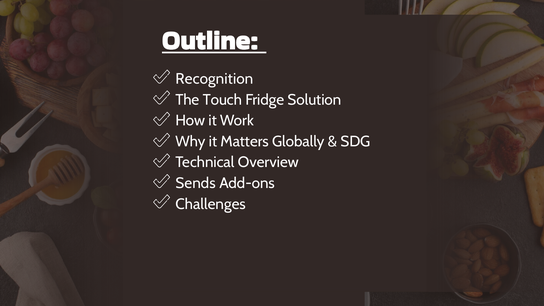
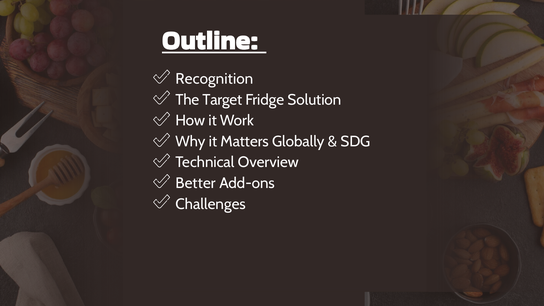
Touch: Touch -> Target
Sends: Sends -> Better
